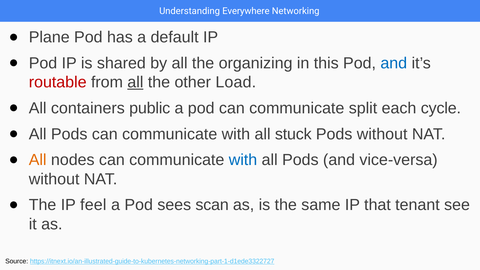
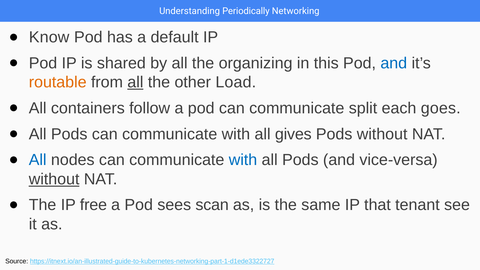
Everywhere: Everywhere -> Periodically
Plane: Plane -> Know
routable colour: red -> orange
public: public -> follow
cycle: cycle -> goes
stuck: stuck -> gives
All at (38, 160) colour: orange -> blue
without at (54, 179) underline: none -> present
feel: feel -> free
